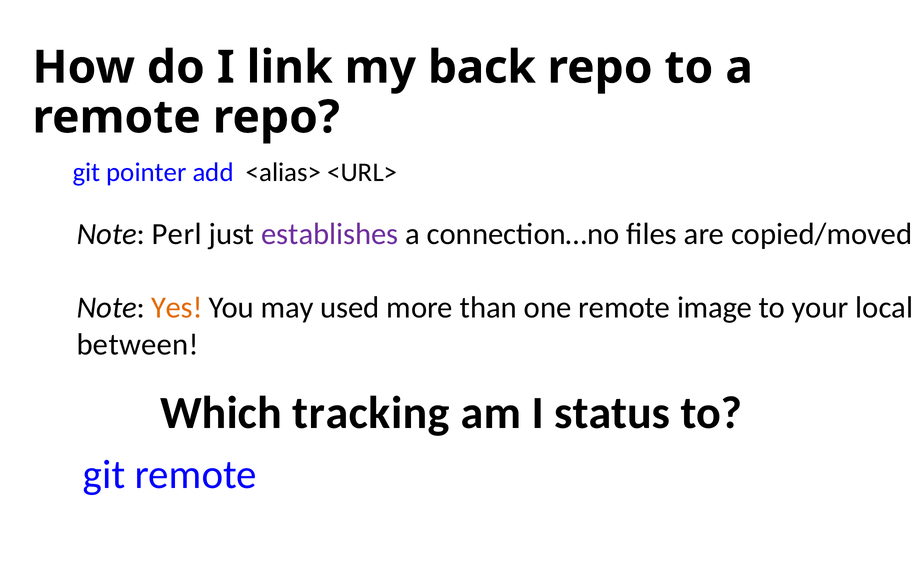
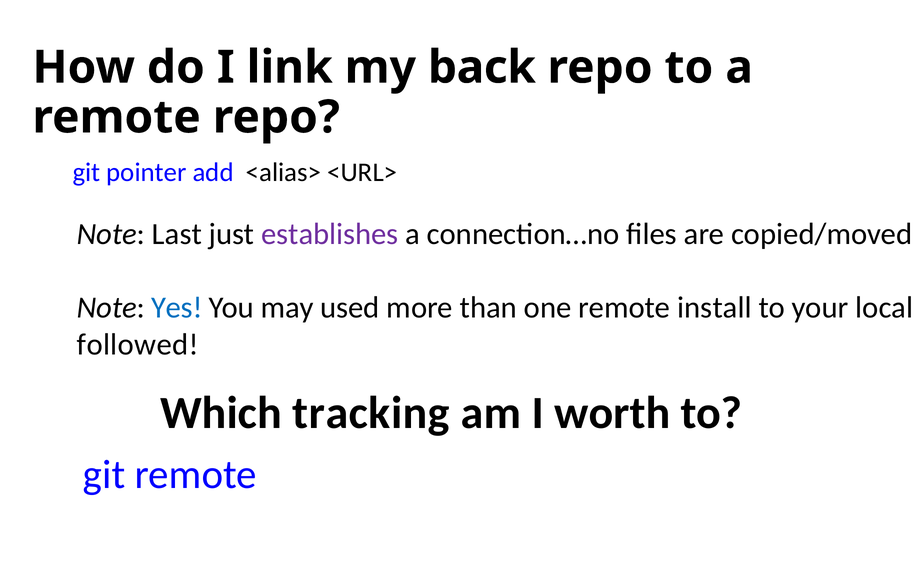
Perl: Perl -> Last
Yes colour: orange -> blue
image: image -> install
between: between -> followed
status: status -> worth
